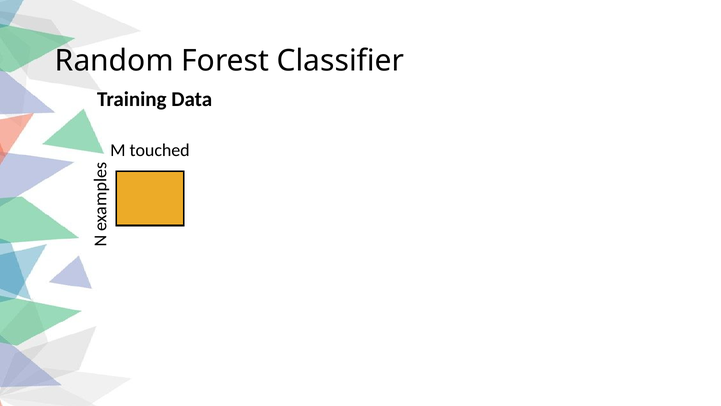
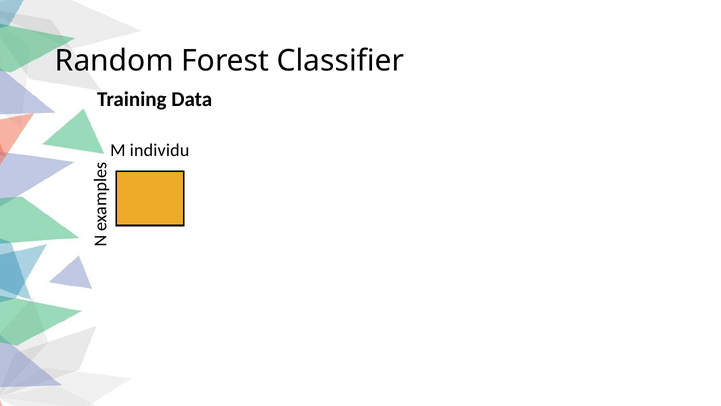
touched: touched -> individu
